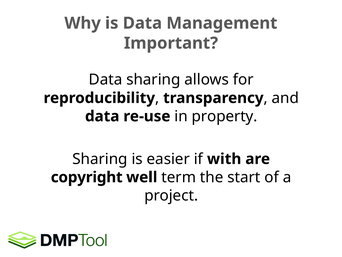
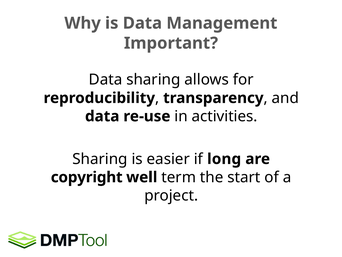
property: property -> activities
with: with -> long
